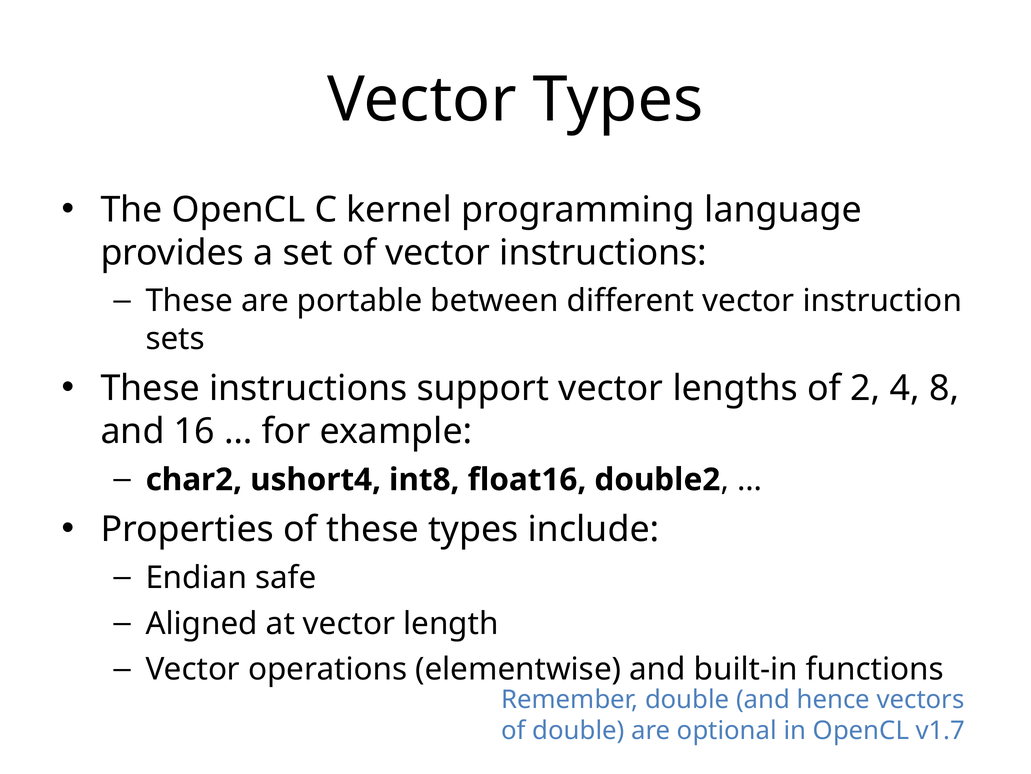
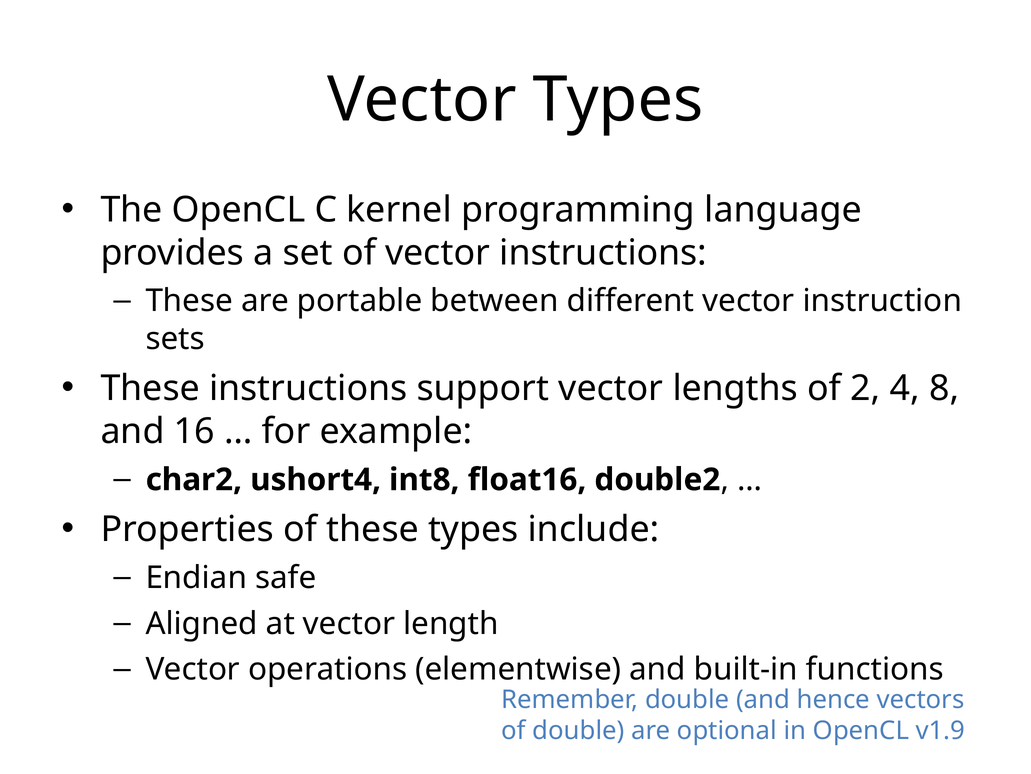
v1.7: v1.7 -> v1.9
